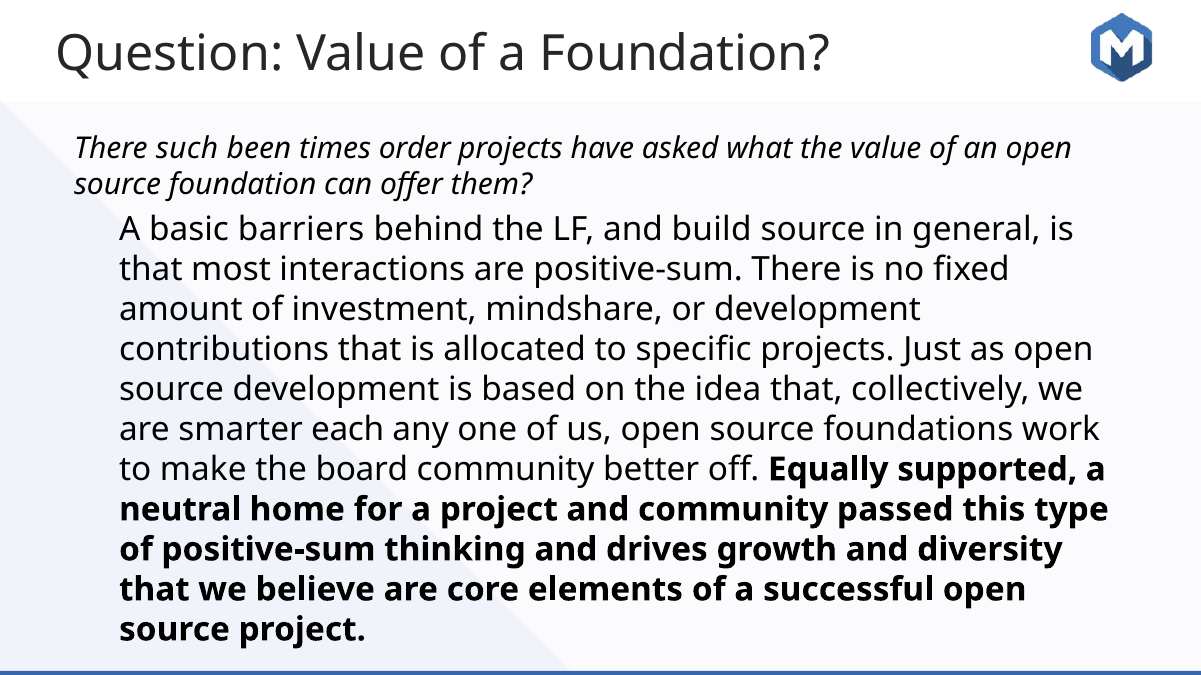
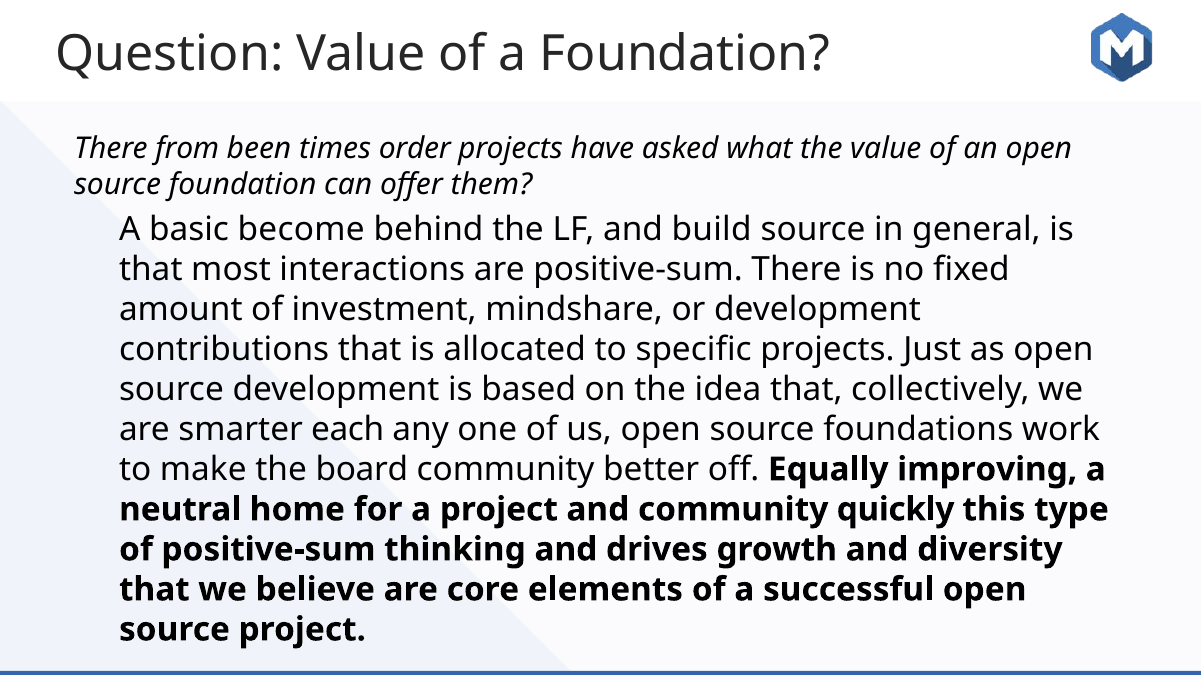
such: such -> from
barriers: barriers -> become
supported: supported -> improving
passed: passed -> quickly
